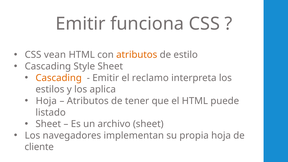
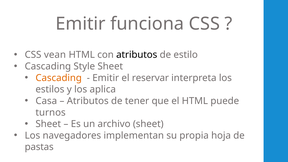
atributos at (137, 55) colour: orange -> black
reclamo: reclamo -> reservar
Hoja at (46, 101): Hoja -> Casa
listado: listado -> turnos
cliente: cliente -> pastas
